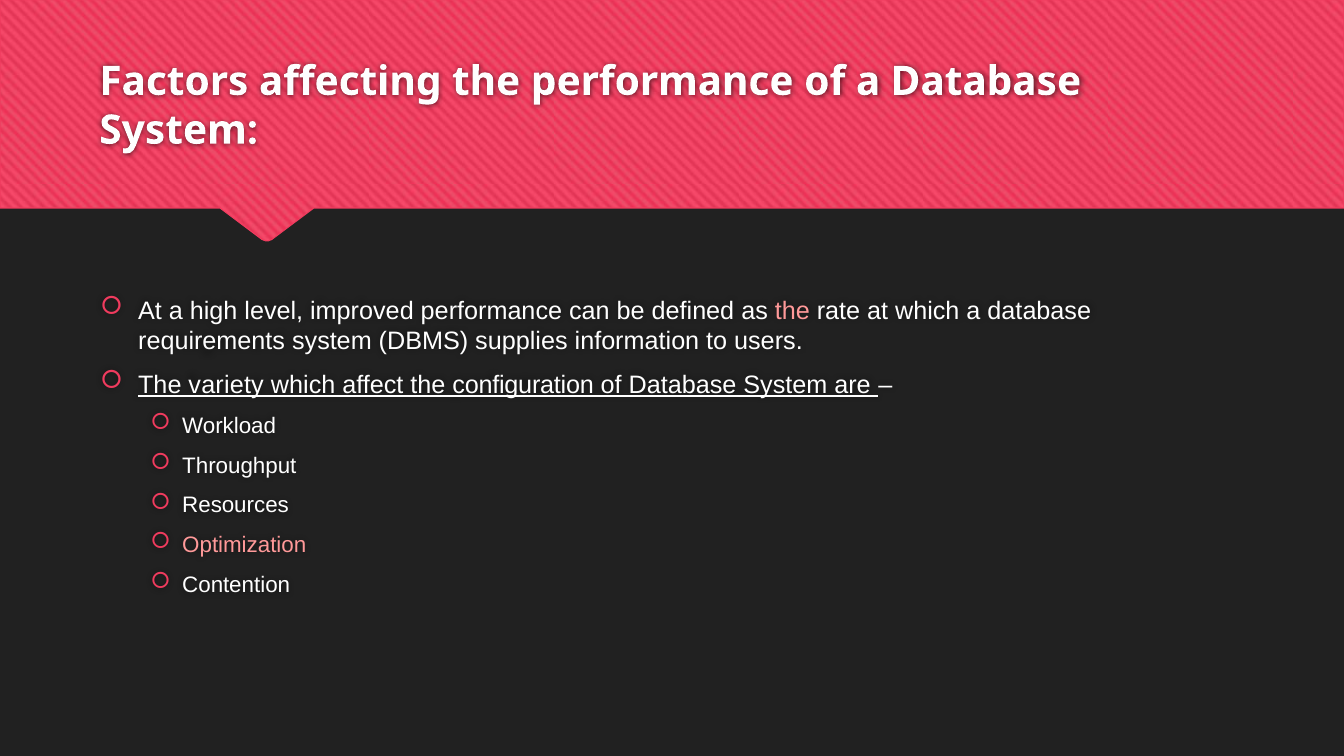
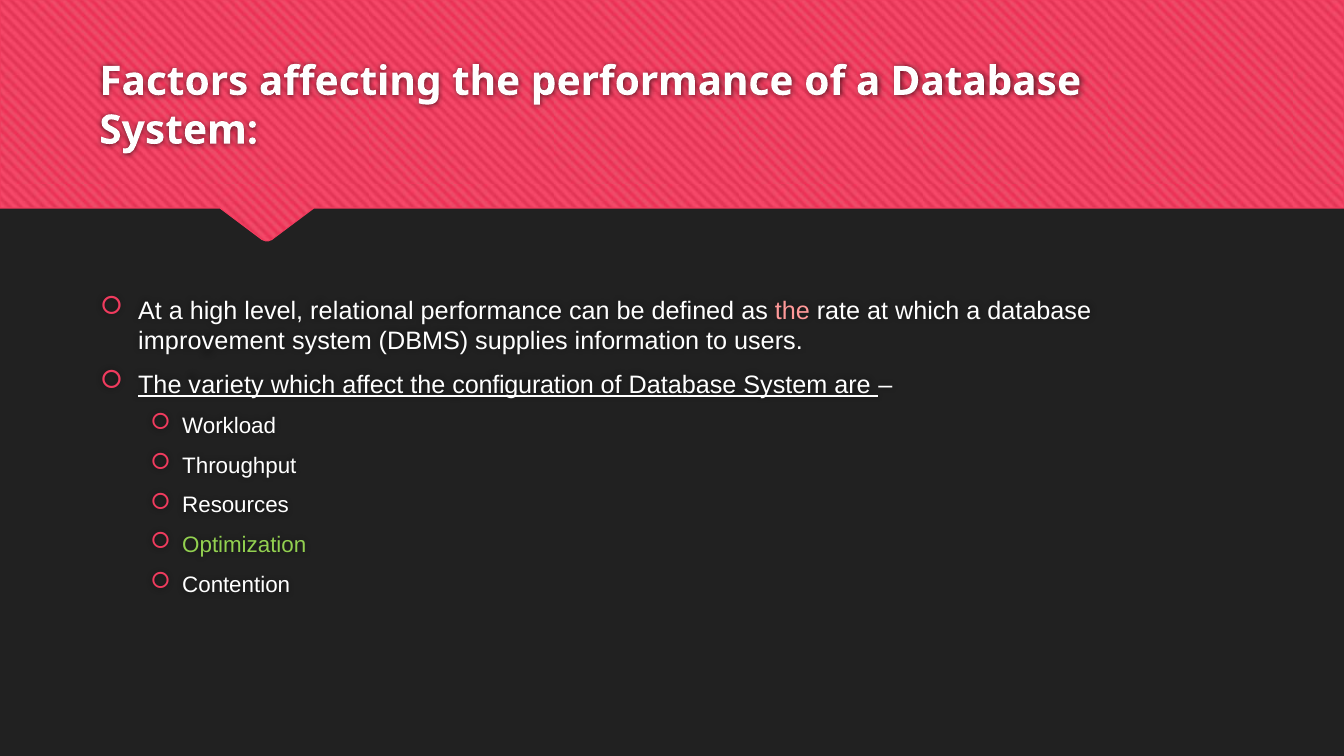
improved: improved -> relational
requirements: requirements -> improvement
Optimization colour: pink -> light green
